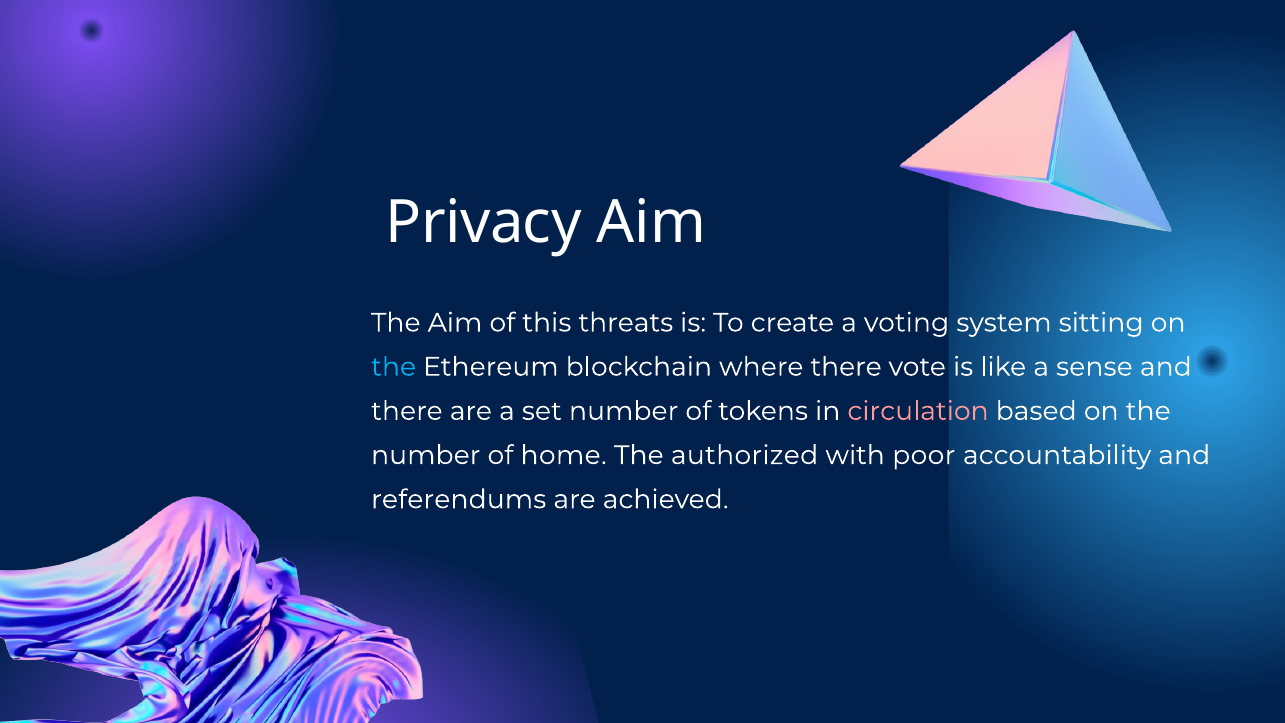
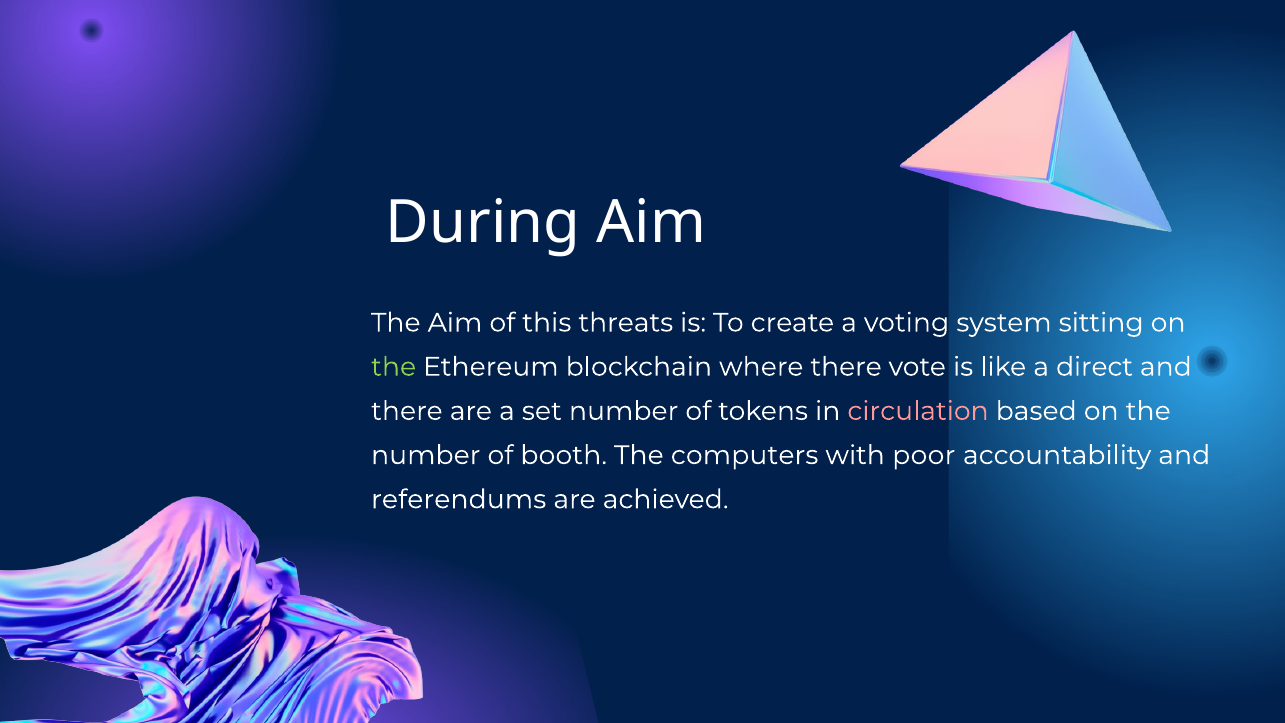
Privacy: Privacy -> During
the at (394, 367) colour: light blue -> light green
sense: sense -> direct
home: home -> booth
authorized: authorized -> computers
